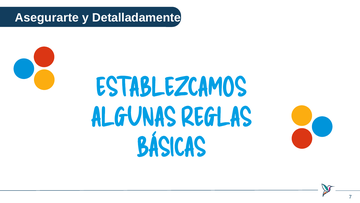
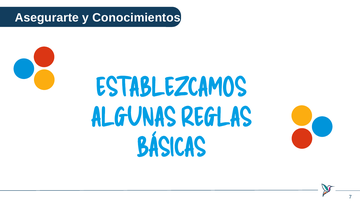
Detalladamente: Detalladamente -> Conocimientos
